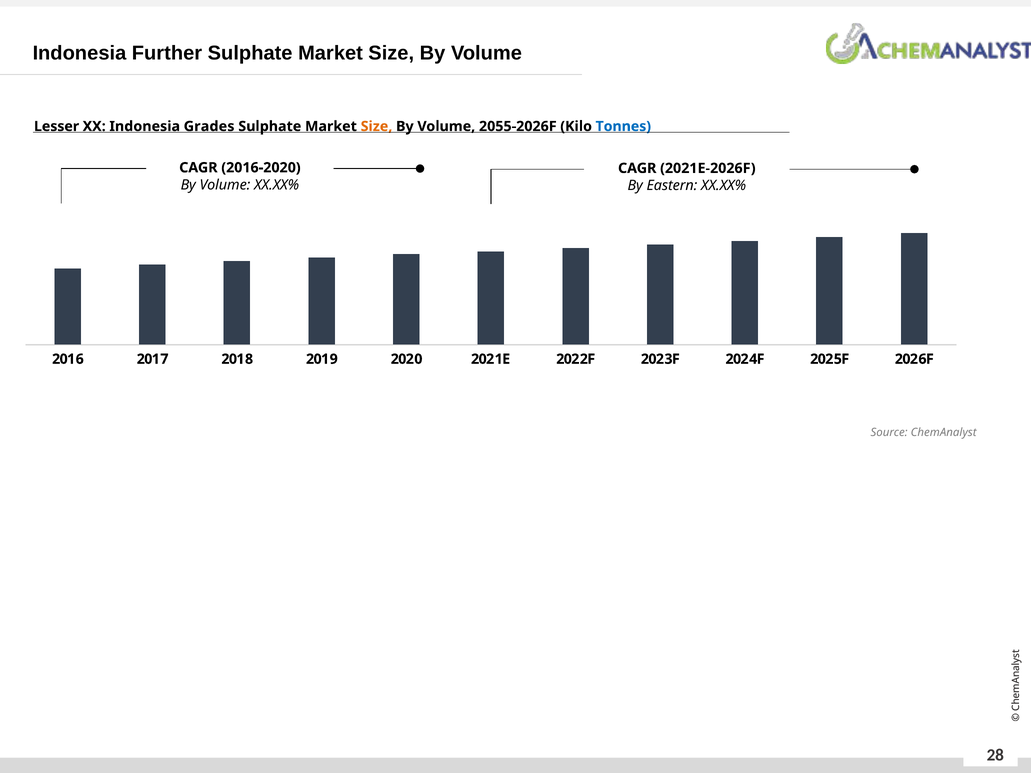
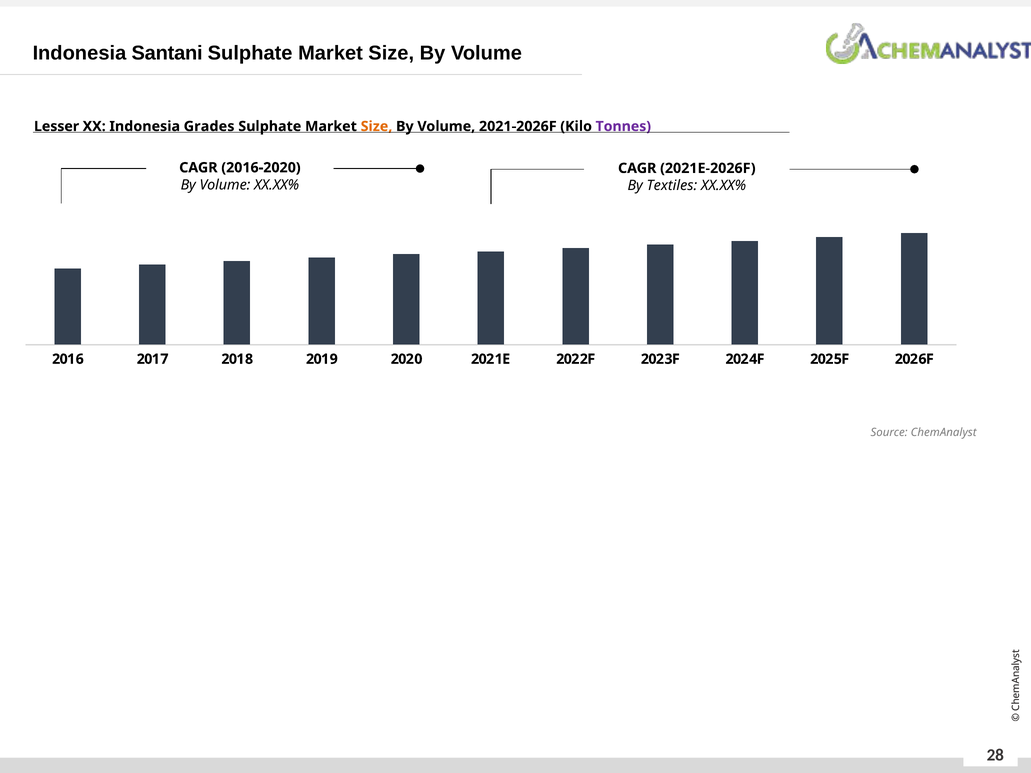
Further: Further -> Santani
2055-2026F: 2055-2026F -> 2021-2026F
Tonnes colour: blue -> purple
Eastern: Eastern -> Textiles
